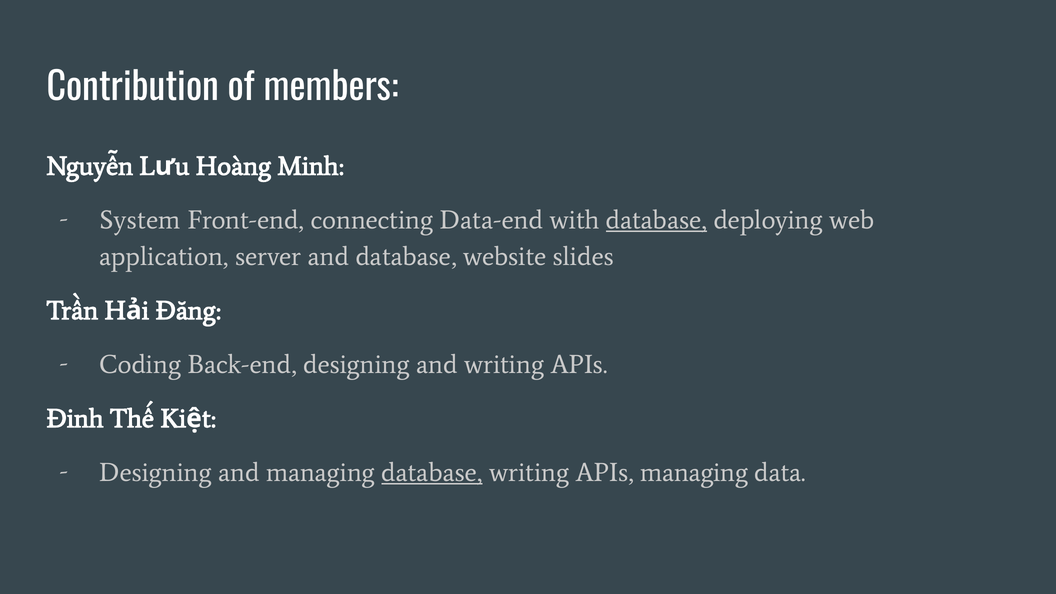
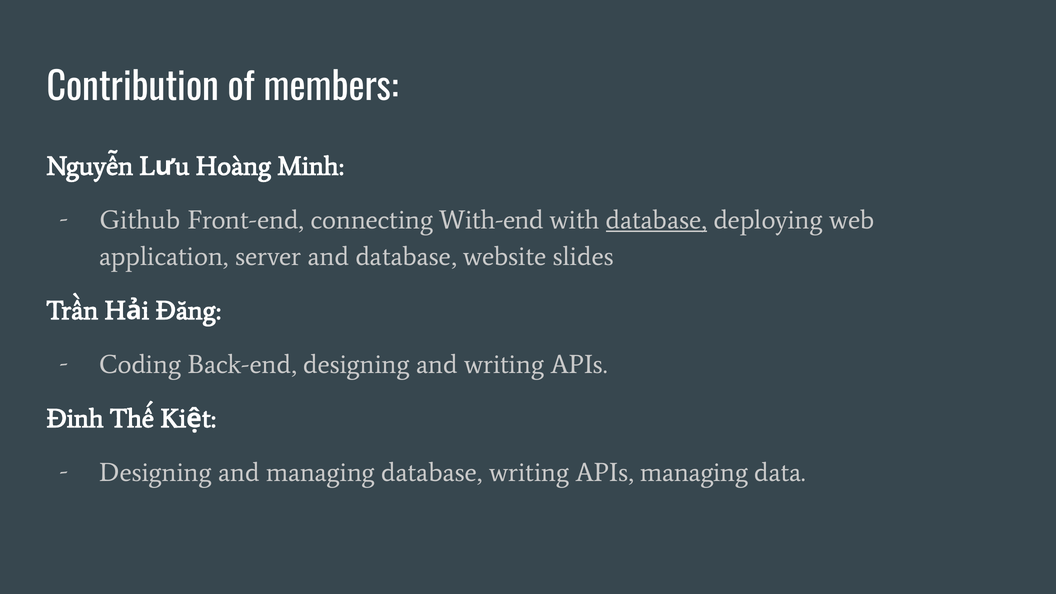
System: System -> Github
Data-end: Data-end -> With-end
database at (432, 473) underline: present -> none
